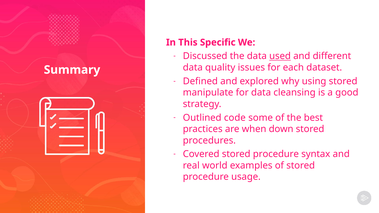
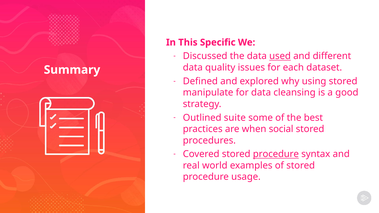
code: code -> suite
down: down -> social
procedure at (276, 154) underline: none -> present
